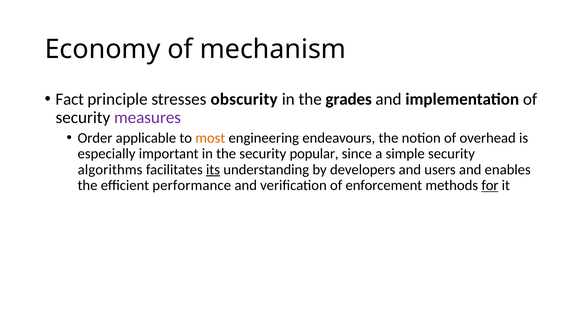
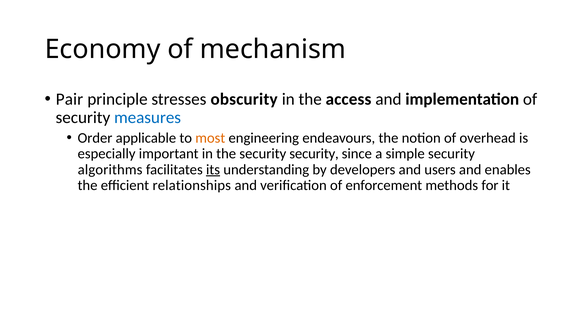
Fact: Fact -> Pair
grades: grades -> access
measures colour: purple -> blue
security popular: popular -> security
performance: performance -> relationships
for underline: present -> none
